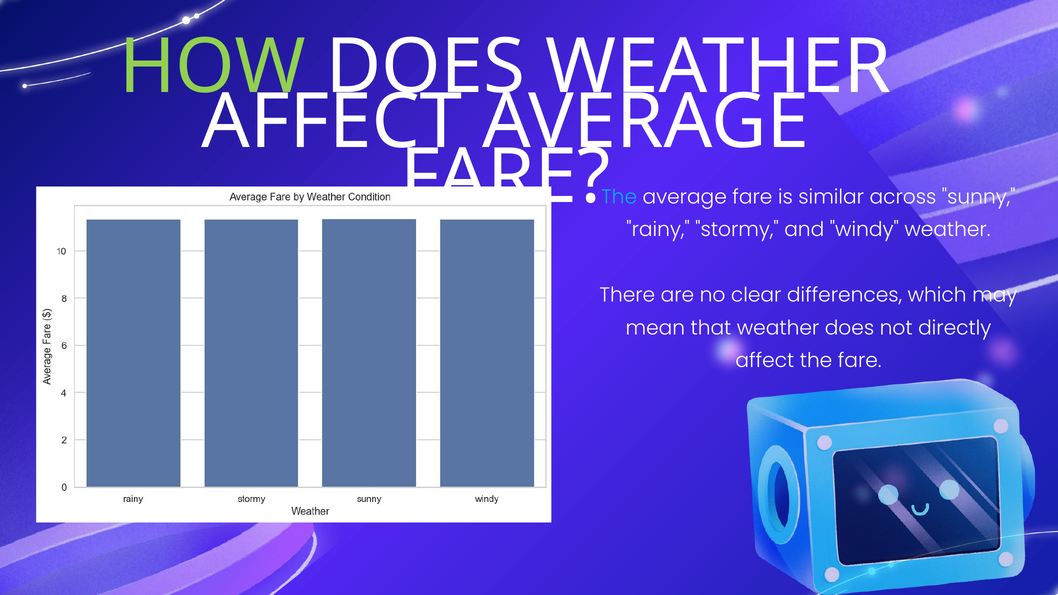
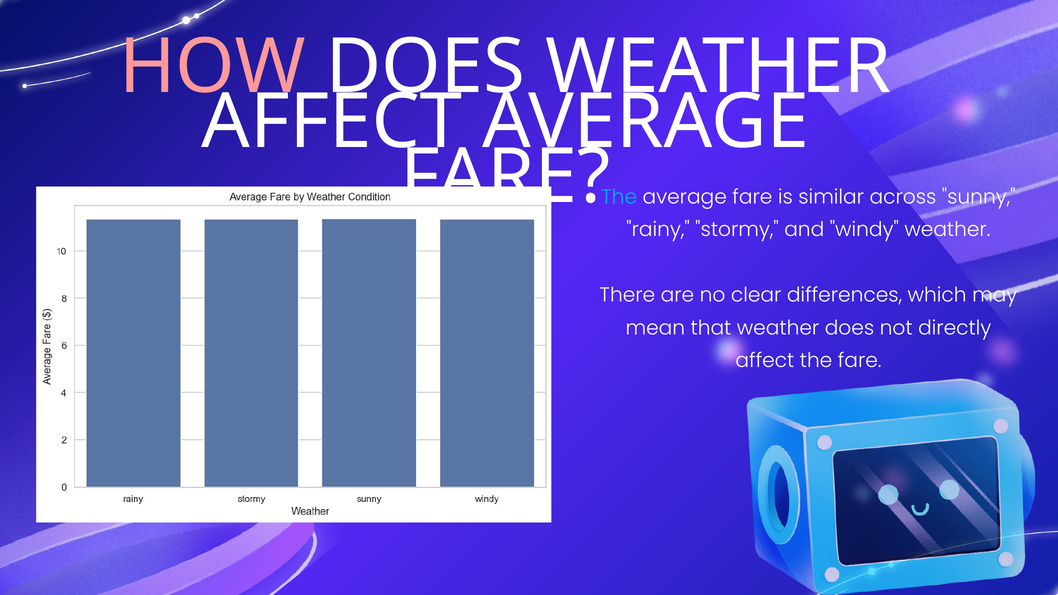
HOW colour: light green -> pink
